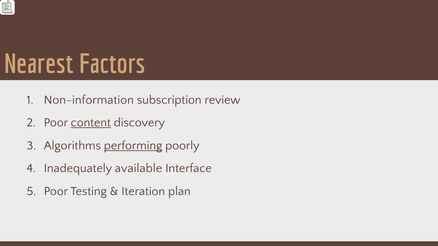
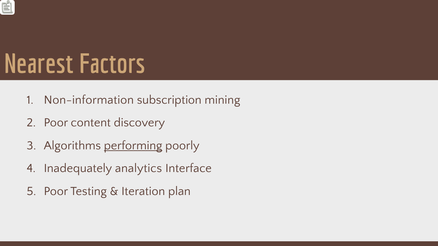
review: review -> mining
content underline: present -> none
available: available -> analytics
